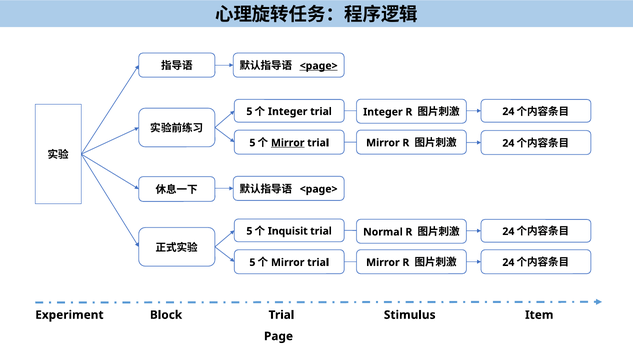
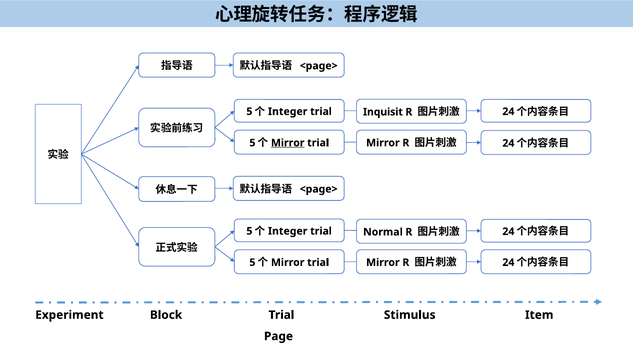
<page> at (319, 66) underline: present -> none
Integer at (383, 112): Integer -> Inquisit
Inquisit at (288, 231): Inquisit -> Integer
